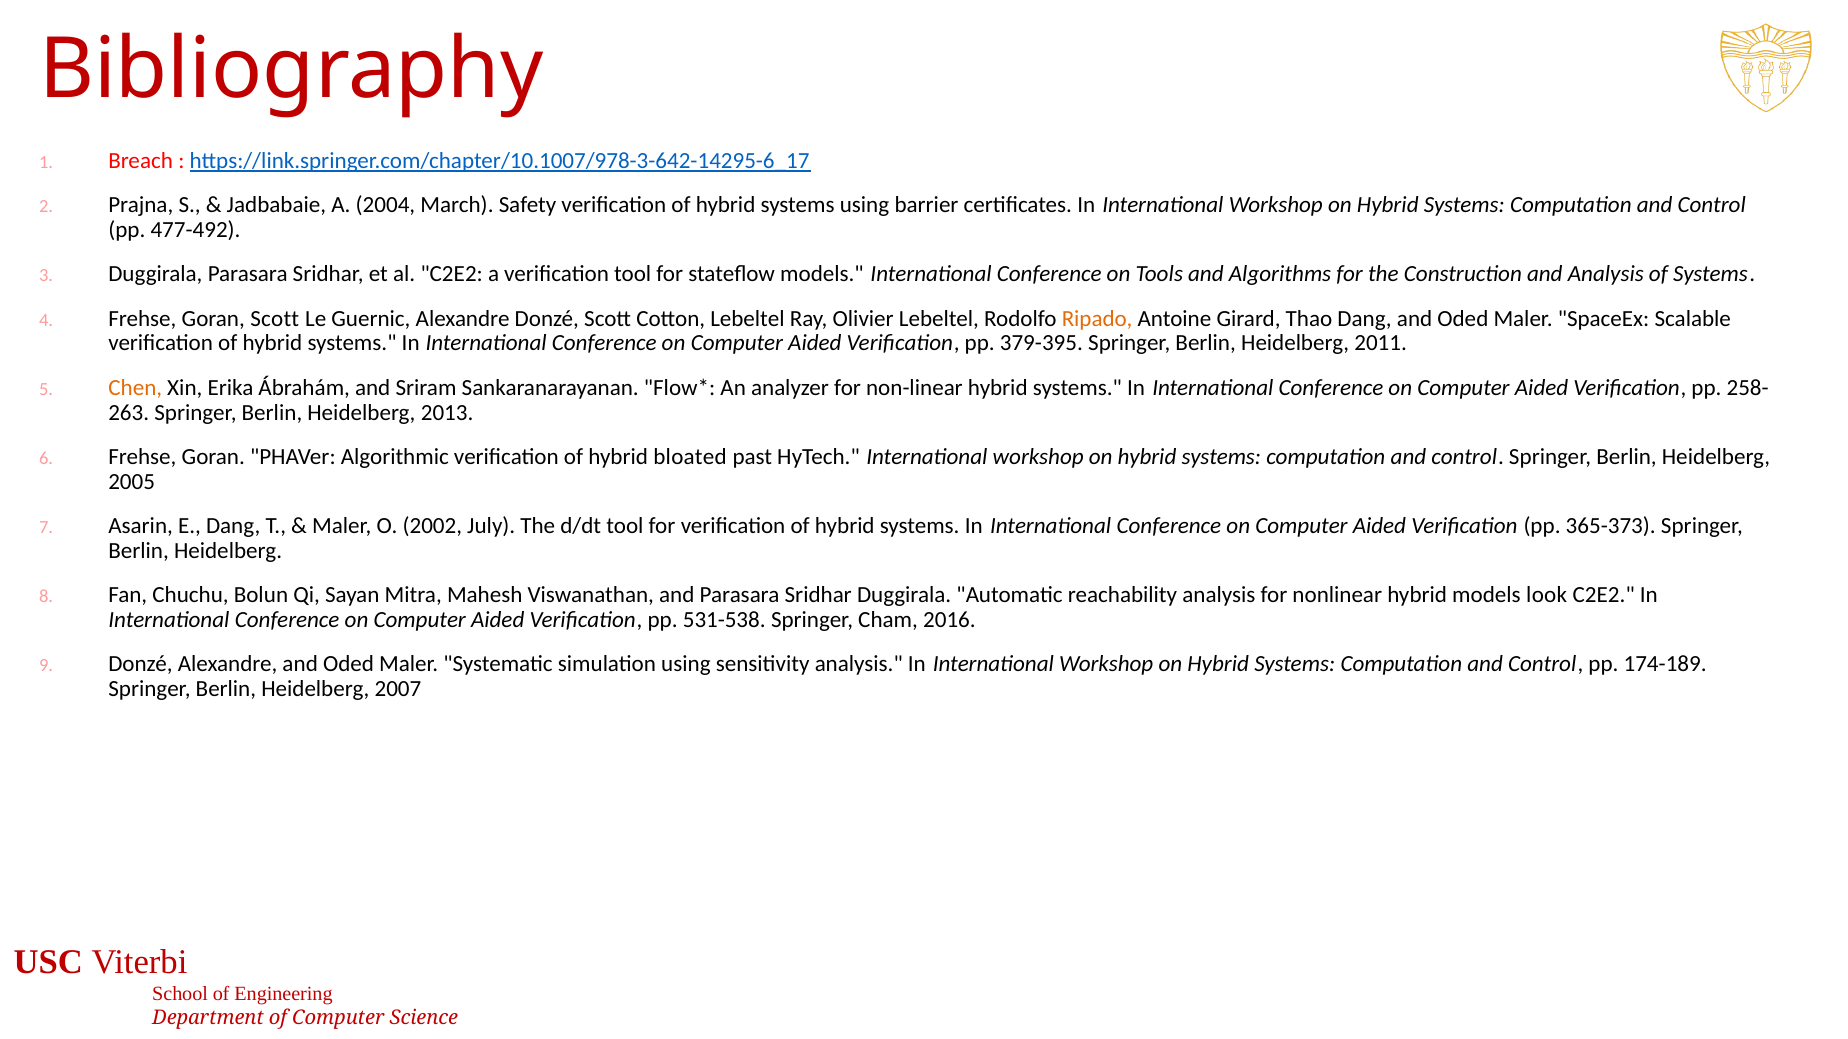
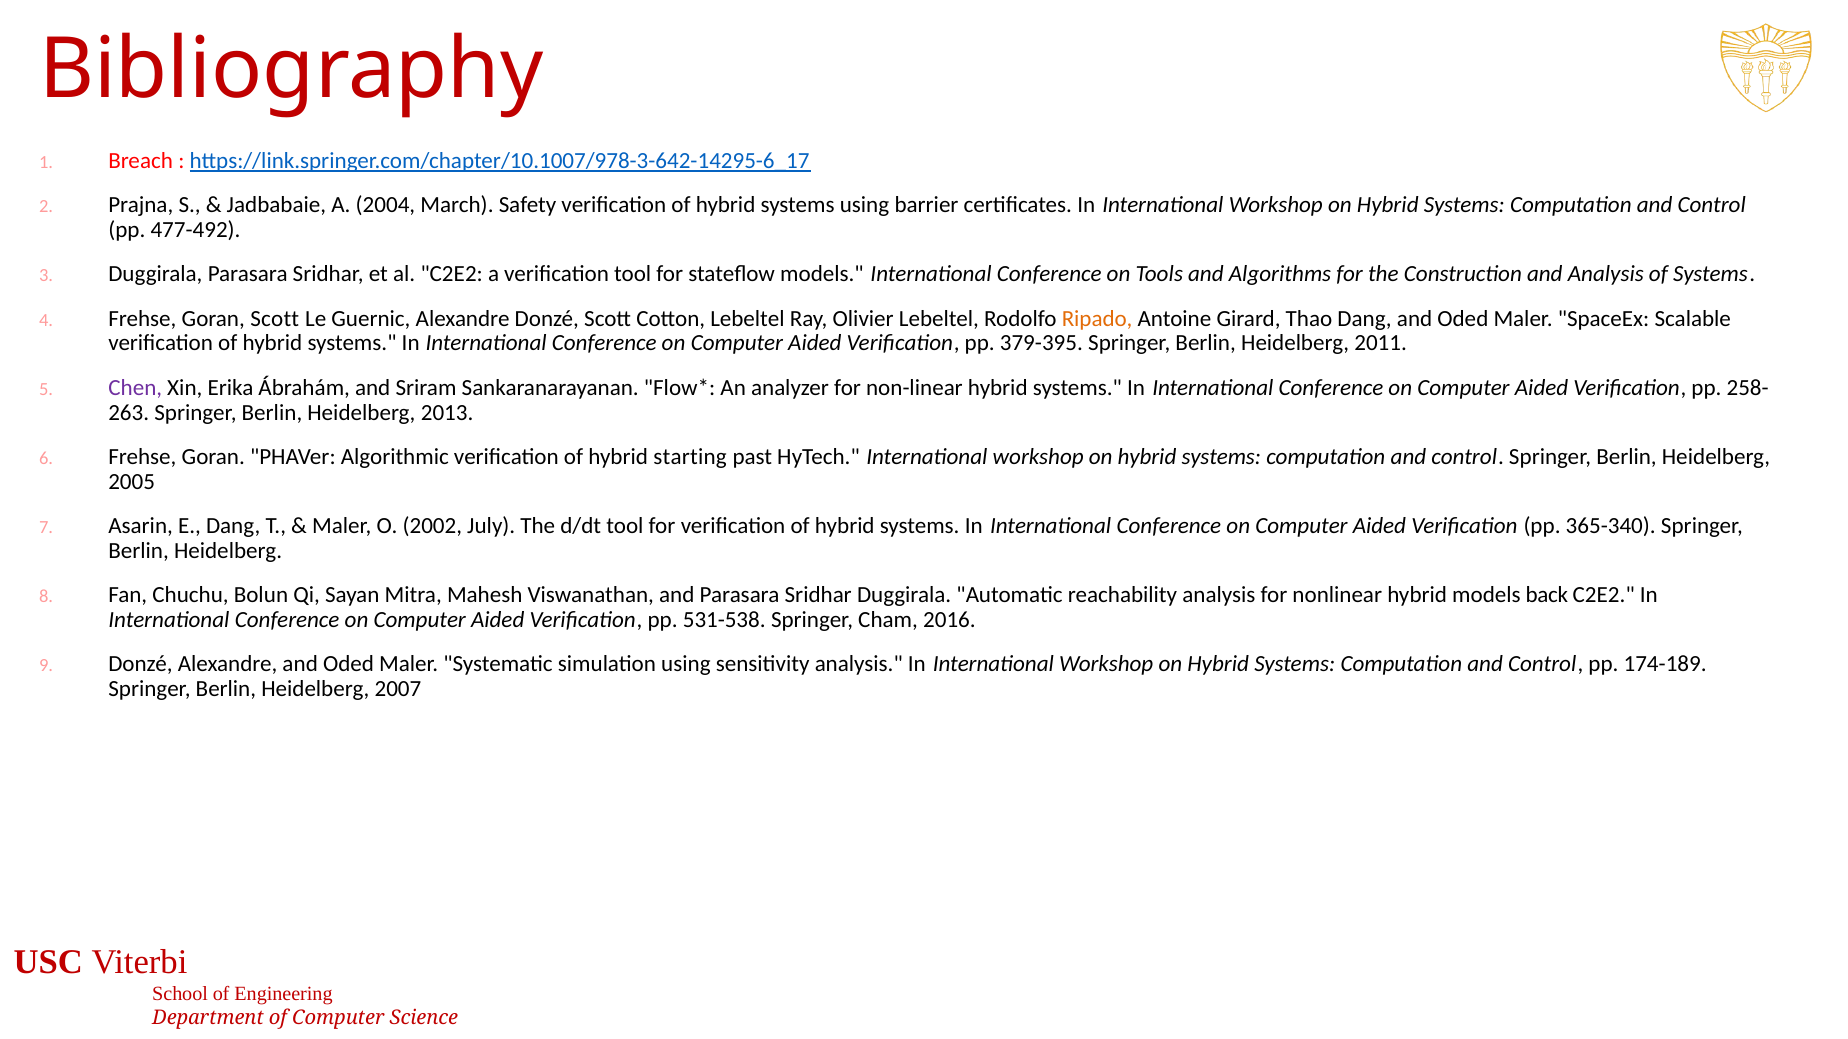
Chen colour: orange -> purple
bloated: bloated -> starting
365-373: 365-373 -> 365-340
look: look -> back
